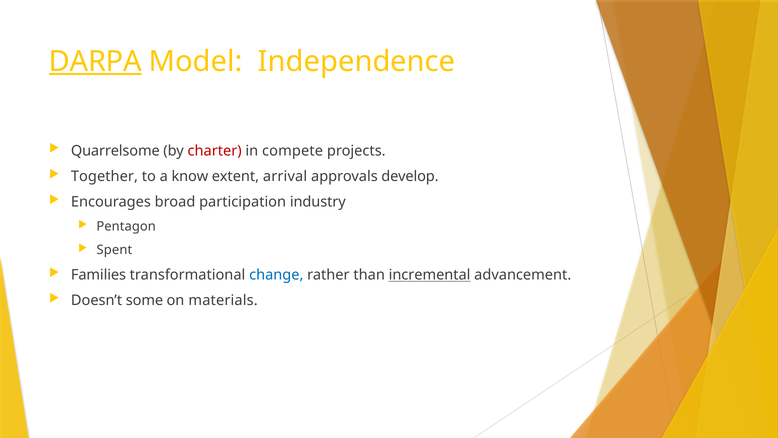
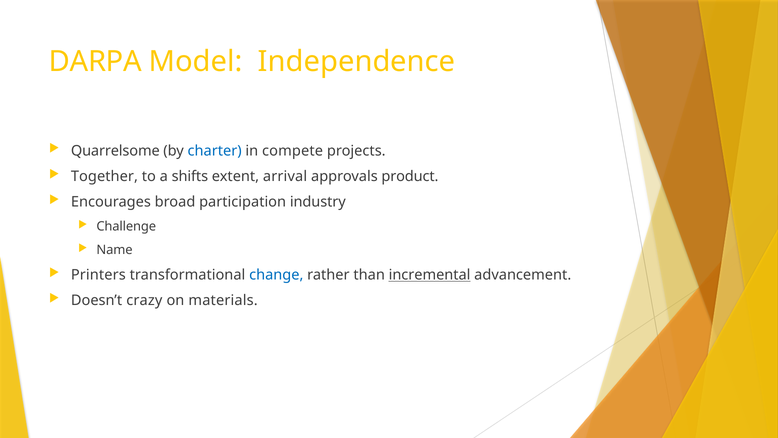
DARPA underline: present -> none
charter colour: red -> blue
know: know -> shifts
develop: develop -> product
Pentagon: Pentagon -> Challenge
Spent: Spent -> Name
Families: Families -> Printers
some: some -> crazy
